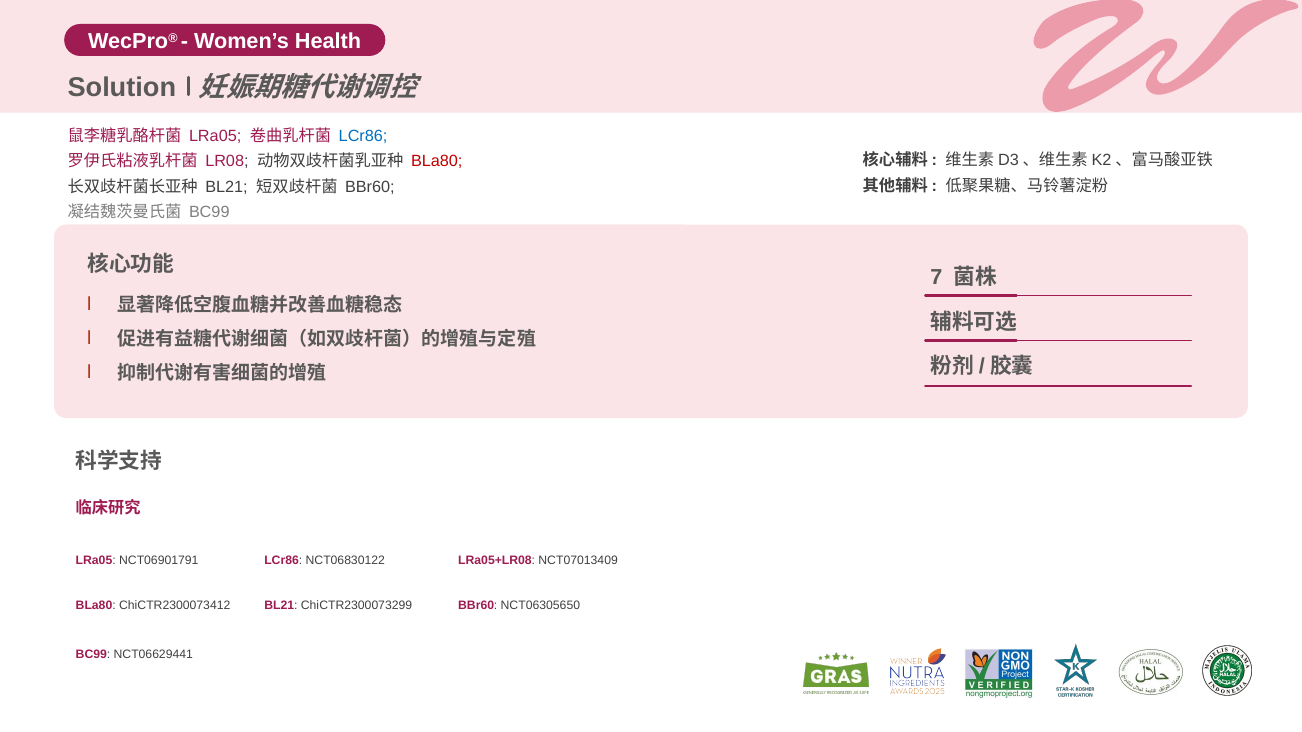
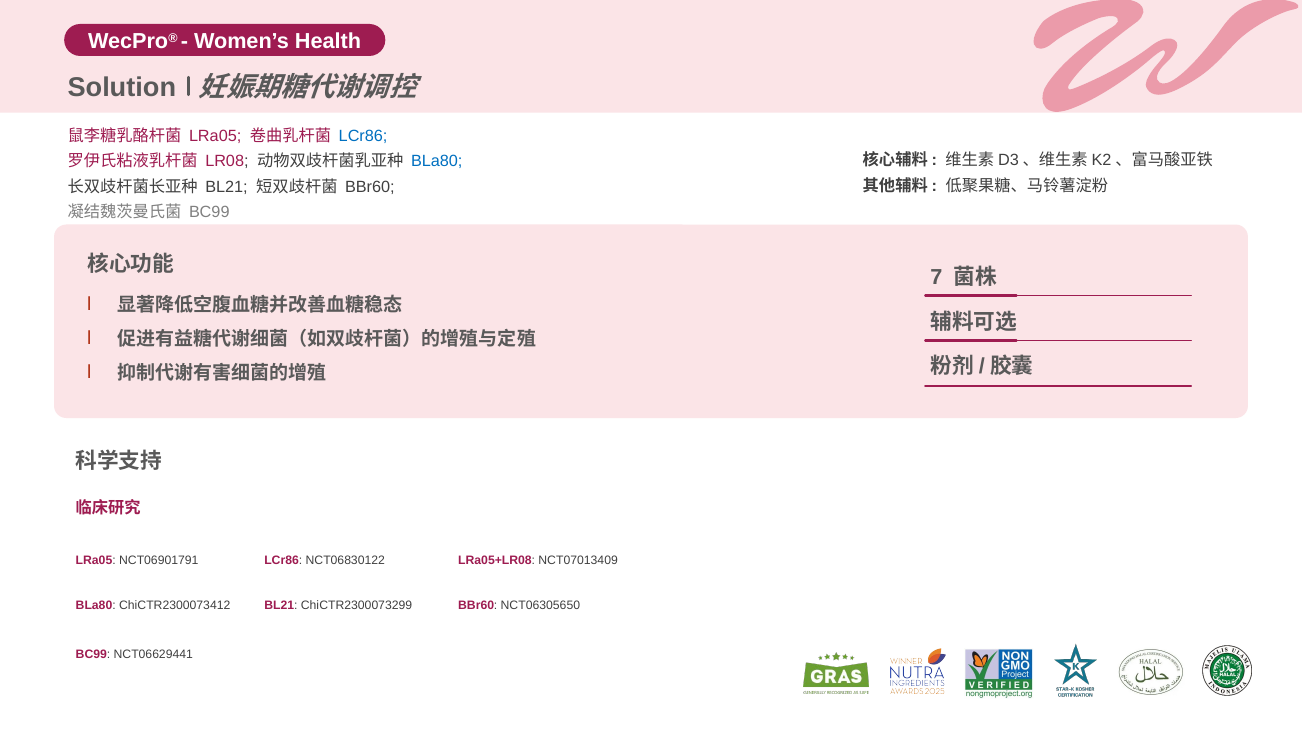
BLa80 at (437, 162) colour: red -> blue
